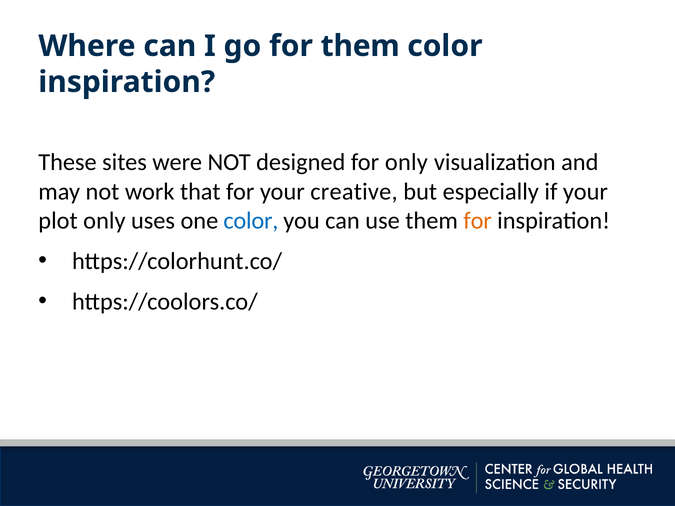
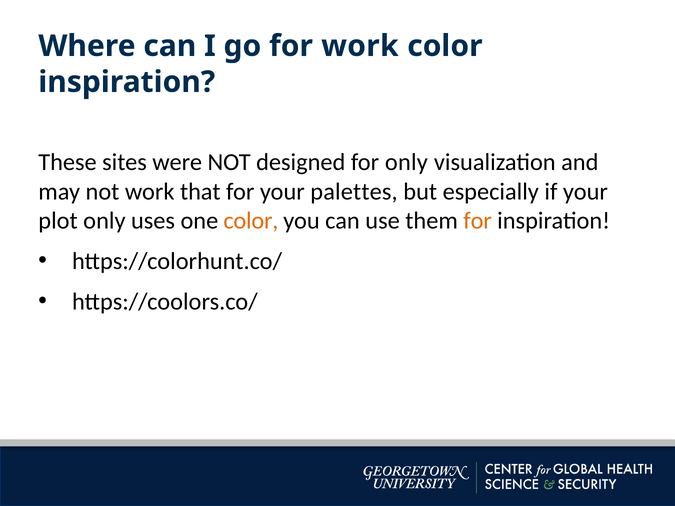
for them: them -> work
creative: creative -> palettes
color at (251, 221) colour: blue -> orange
